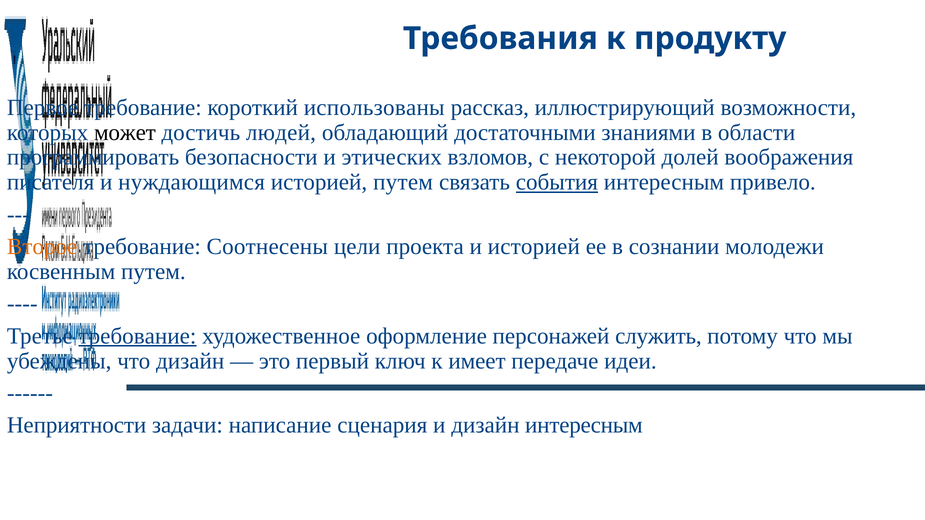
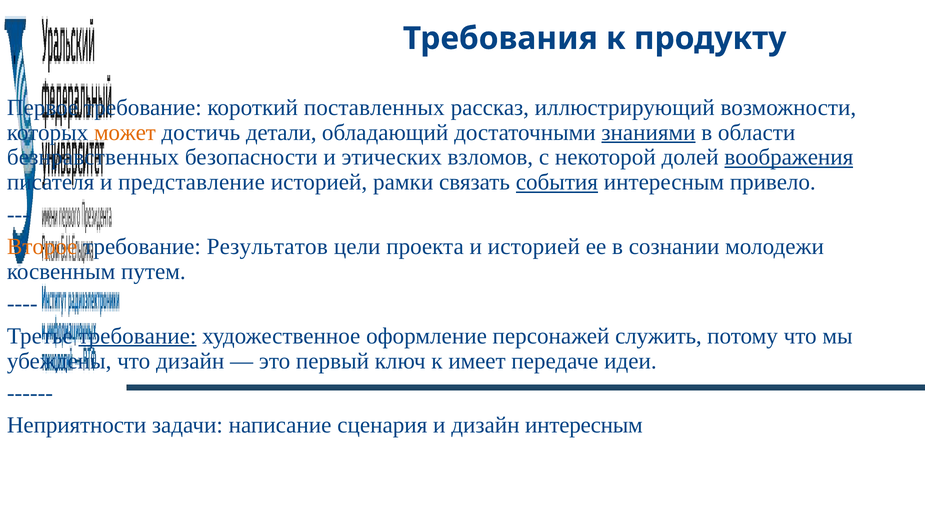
использованы: использованы -> поставленных
может colour: black -> orange
людей: людей -> детали
знаниями underline: none -> present
программировать: программировать -> безнравственных
воображения underline: none -> present
нуждающимся: нуждающимся -> представление
историей путем: путем -> рамки
Соотнесены: Соотнесены -> Результатов
